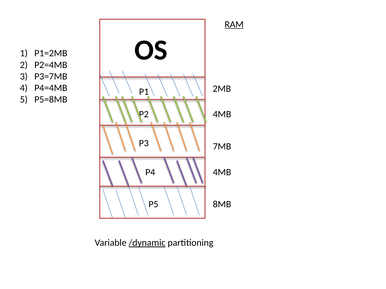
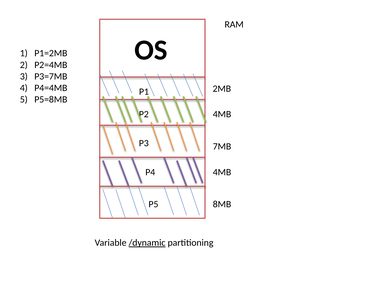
RAM underline: present -> none
